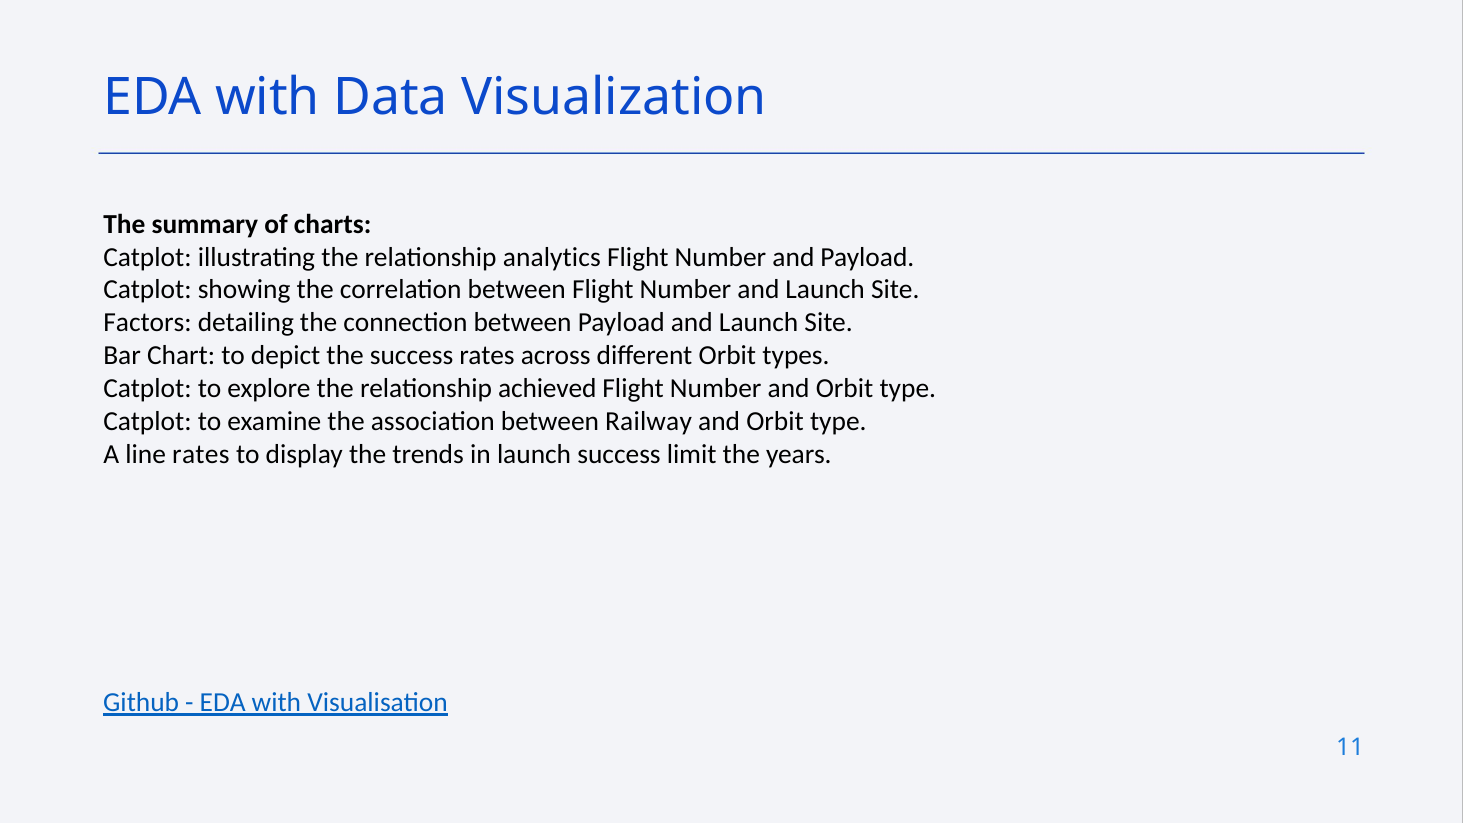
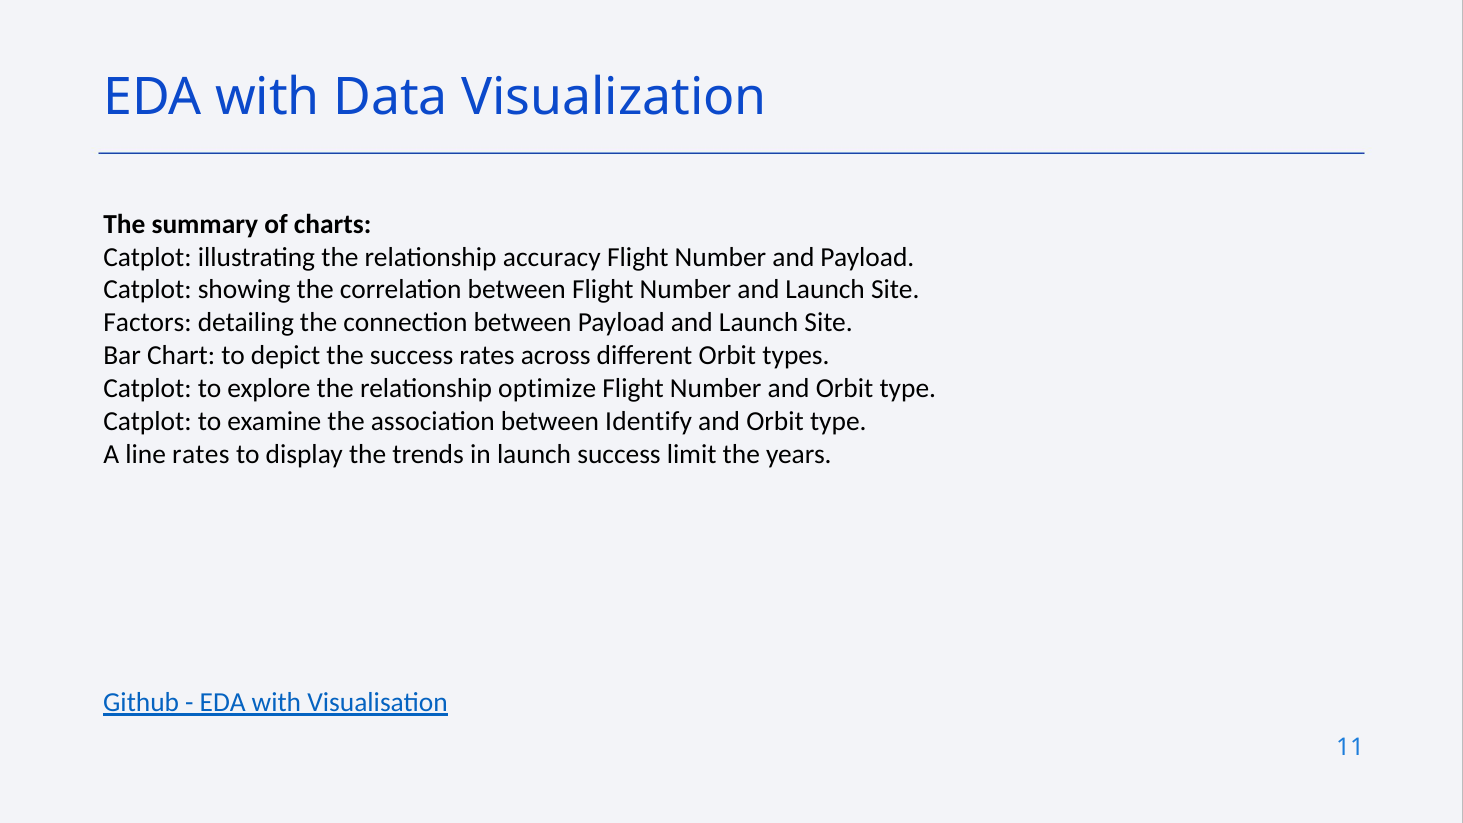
analytics: analytics -> accuracy
achieved: achieved -> optimize
Railway: Railway -> Identify
